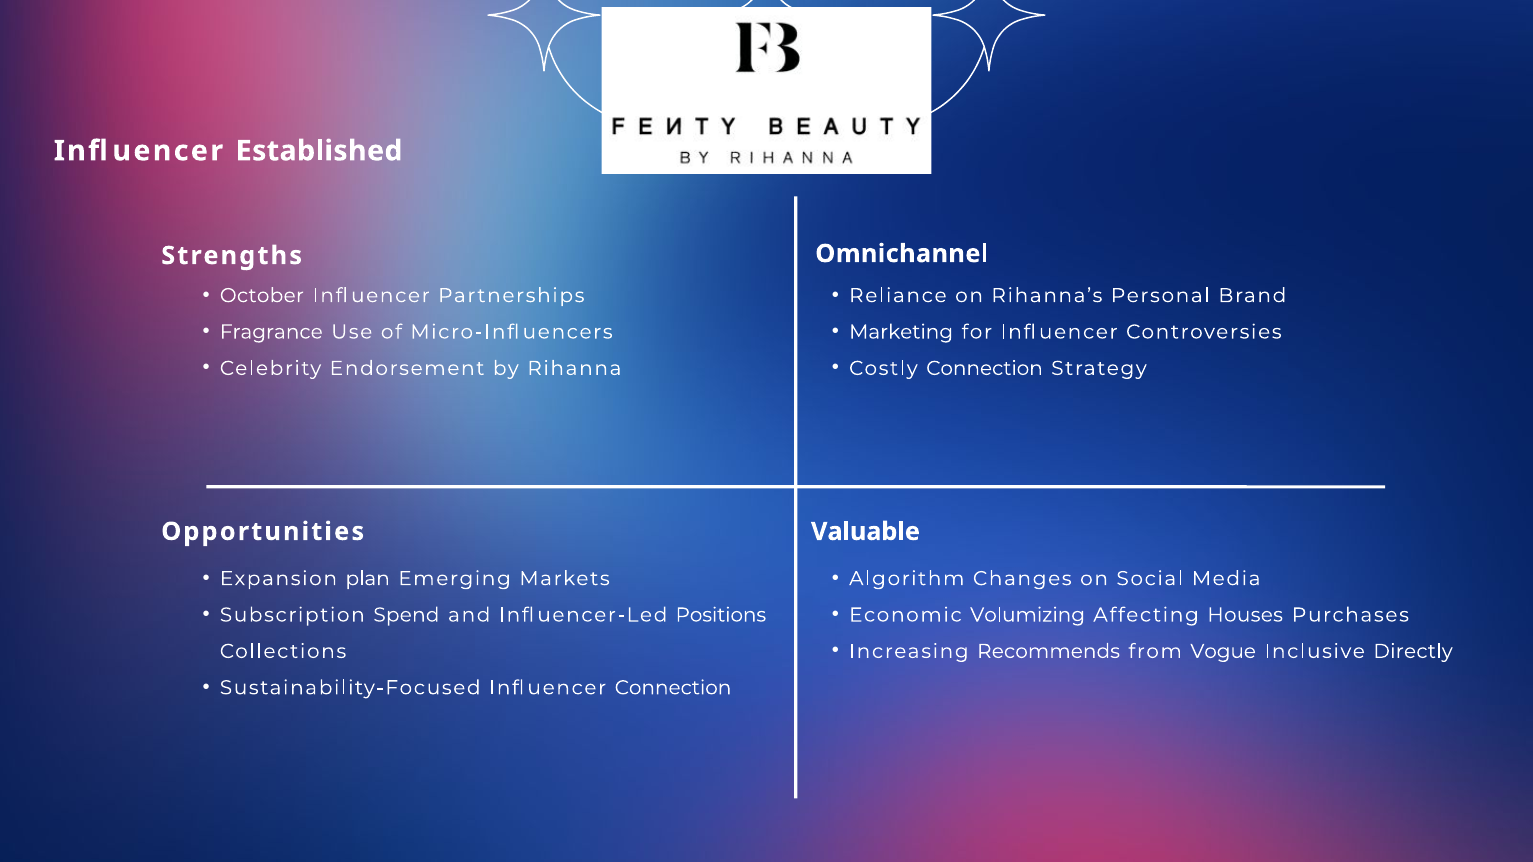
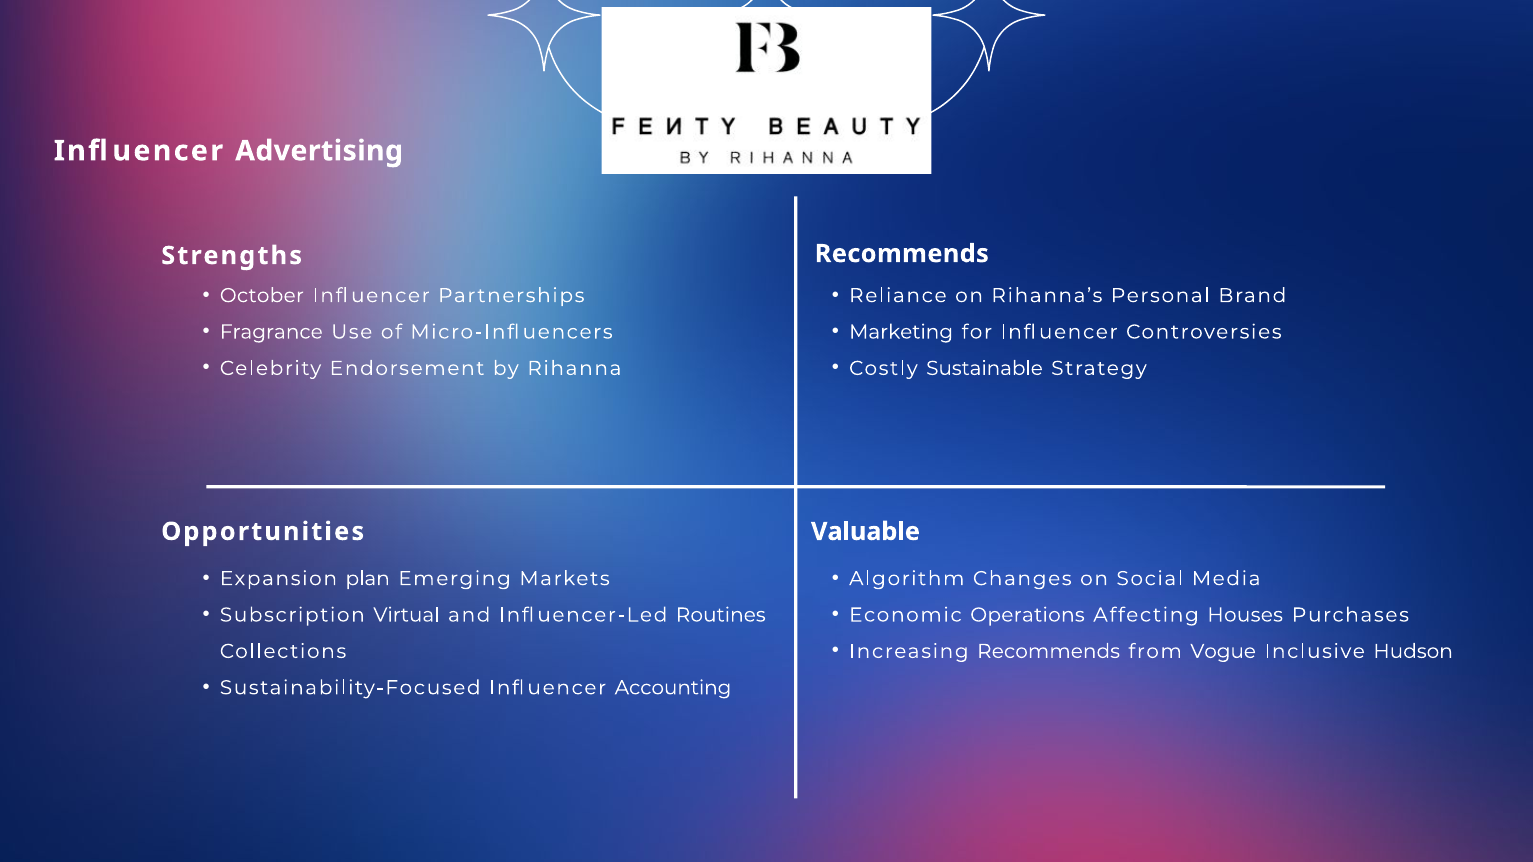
Established: Established -> Advertising
Strengths Omnichannel: Omnichannel -> Recommends
Costly Connection: Connection -> Sustainable
Spend: Spend -> Virtual
Positions: Positions -> Routines
Volumizing: Volumizing -> Operations
Directly: Directly -> Hudson
Influencer Connection: Connection -> Accounting
